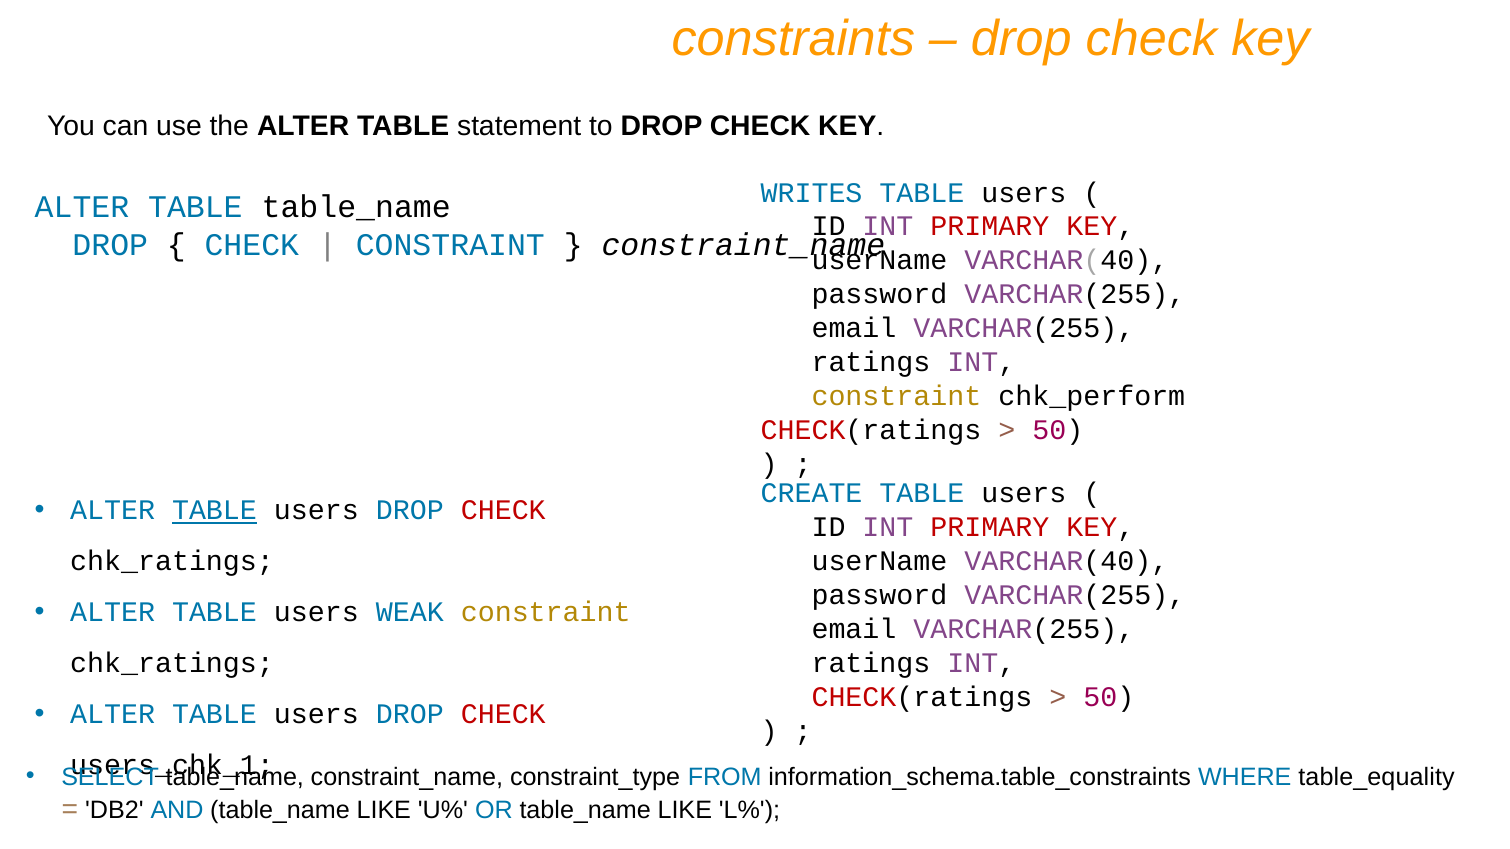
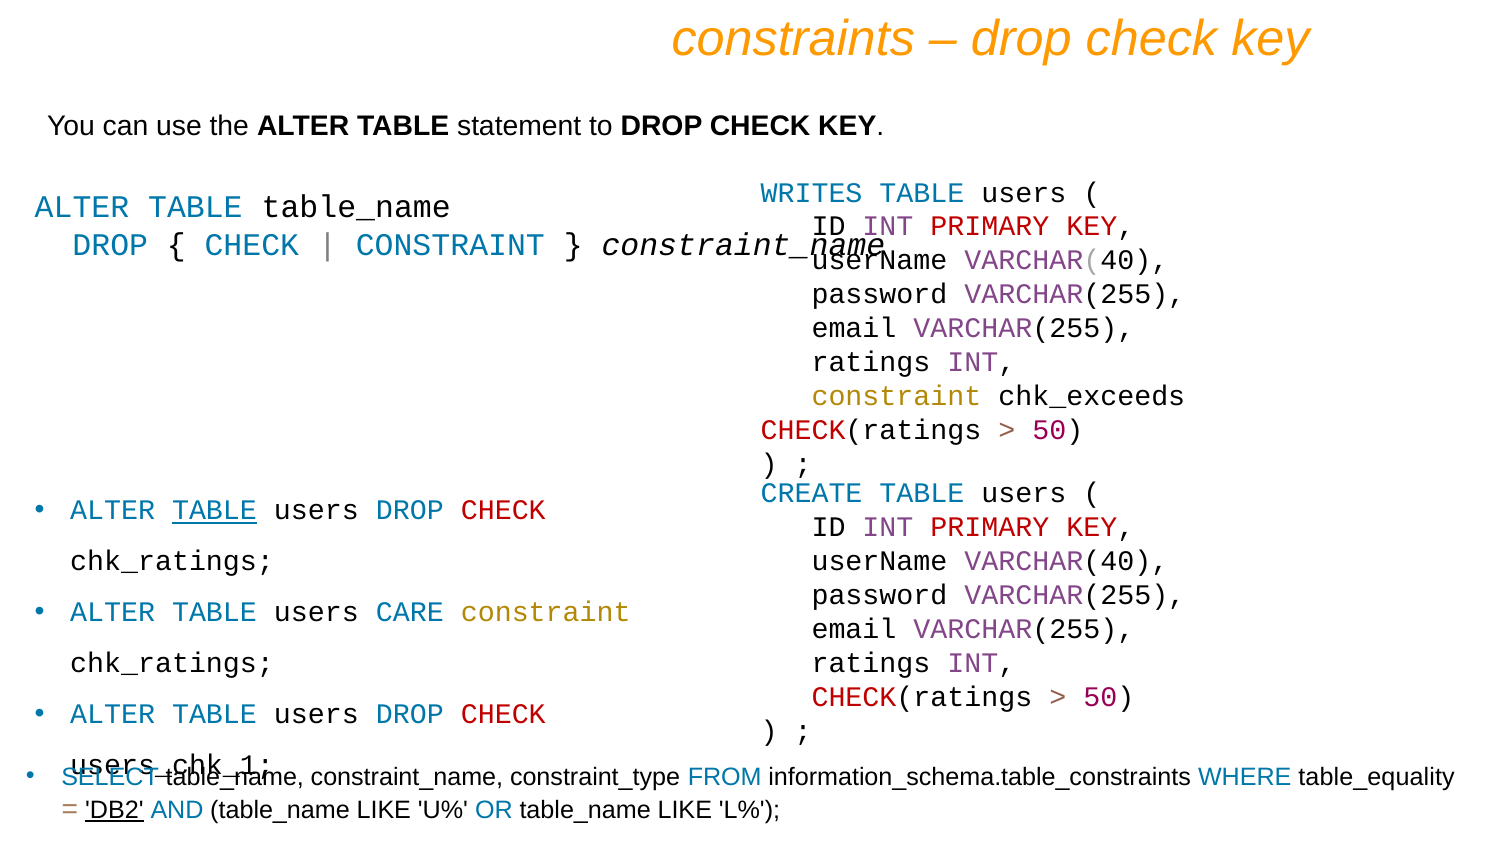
chk_perform: chk_perform -> chk_exceeds
WEAK: WEAK -> CARE
DB2 underline: none -> present
